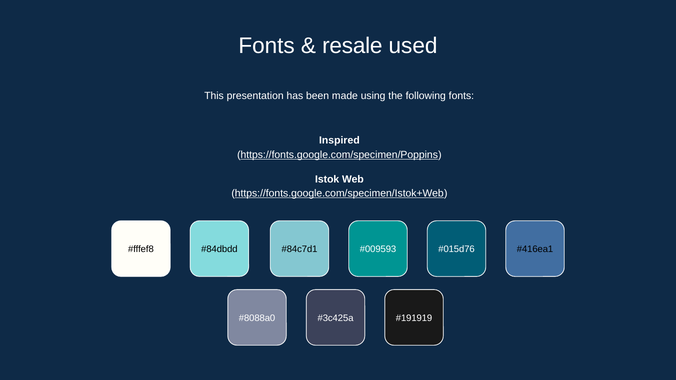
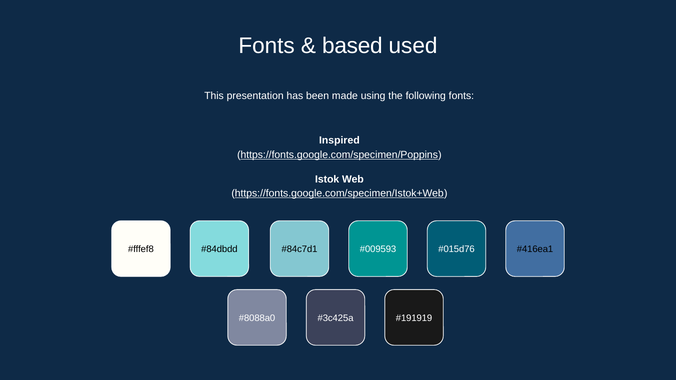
resale: resale -> based
